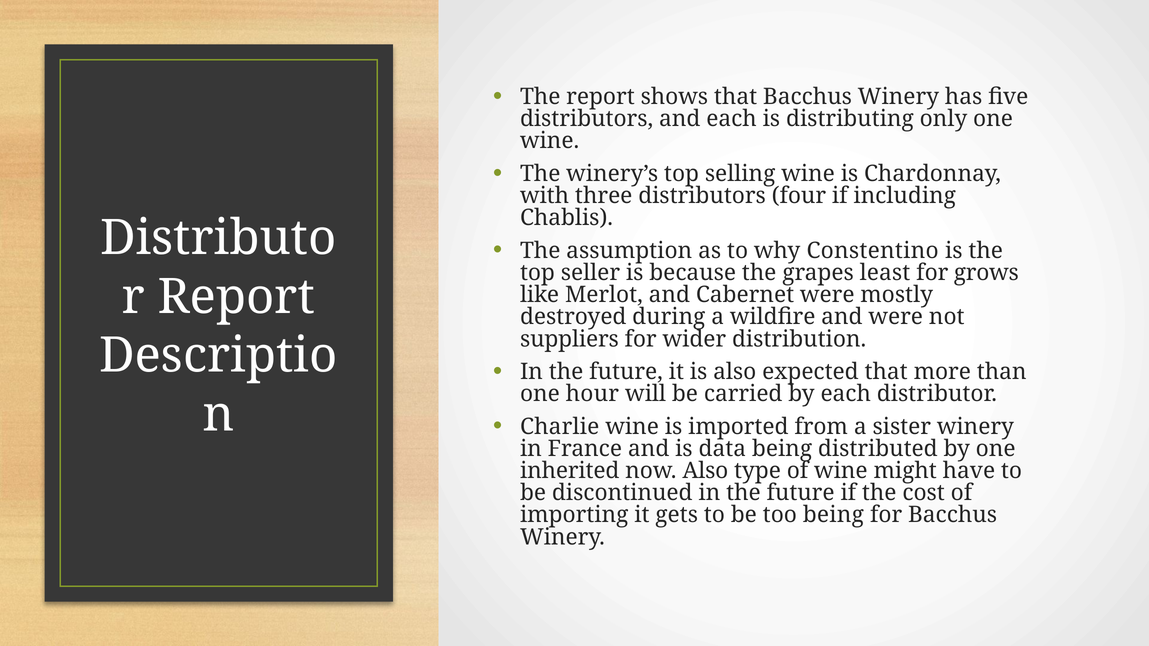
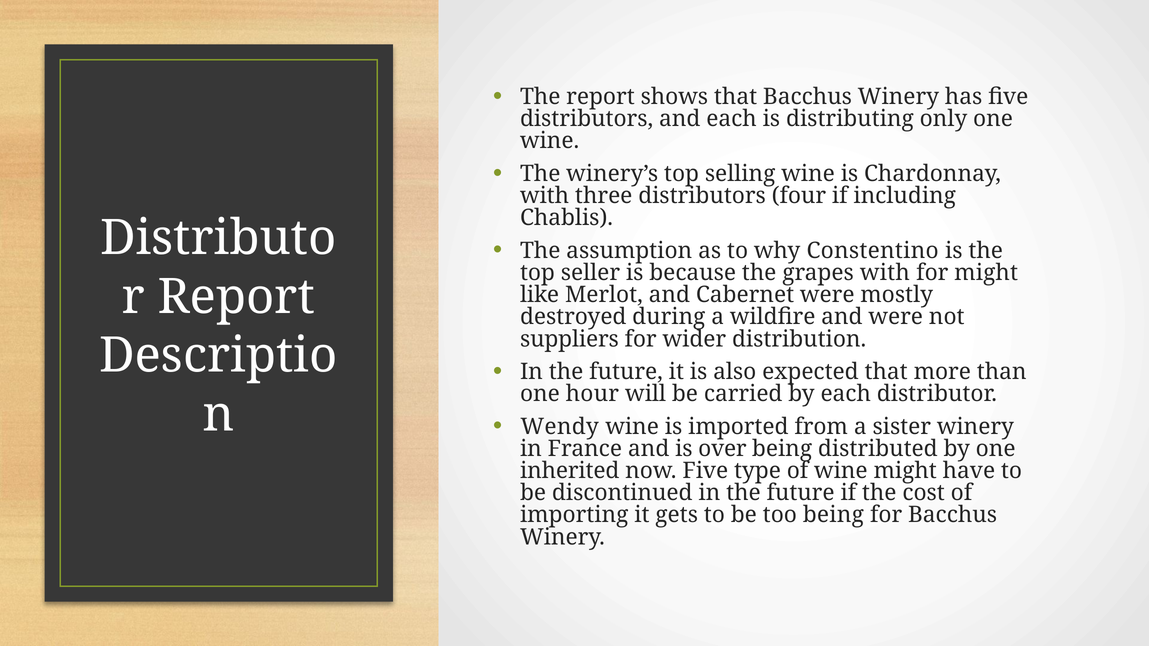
grapes least: least -> with
for grows: grows -> might
Charlie: Charlie -> Wendy
data: data -> over
now Also: Also -> Five
